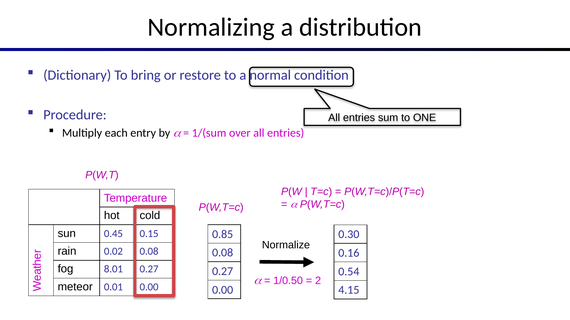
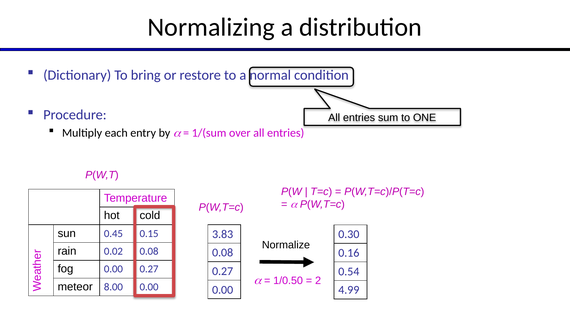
0.85: 0.85 -> 3.83
fog 8.01: 8.01 -> 0.00
0.01: 0.01 -> 8.00
4.15: 4.15 -> 4.99
